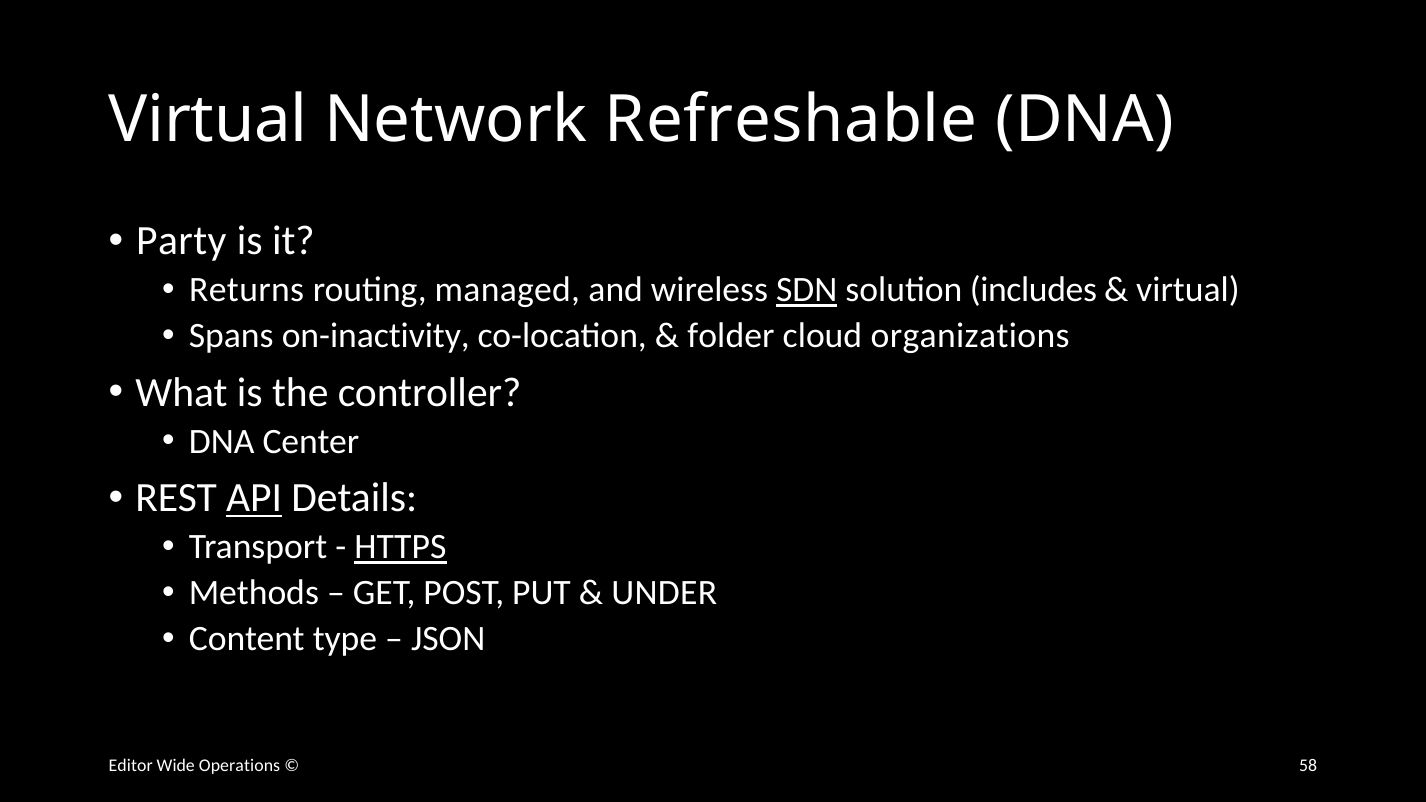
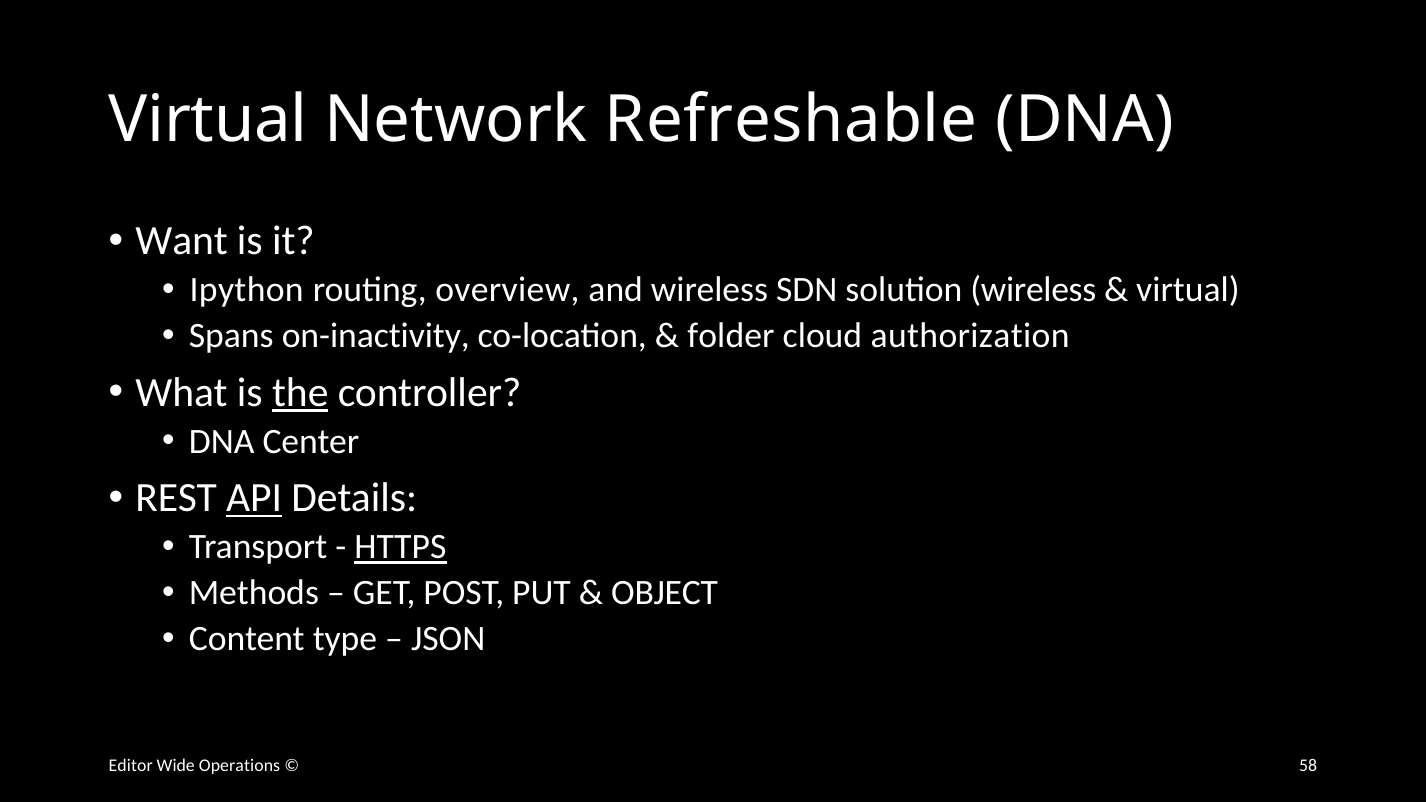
Party: Party -> Want
Returns: Returns -> Ipython
managed: managed -> overview
SDN underline: present -> none
solution includes: includes -> wireless
organizations: organizations -> authorization
the underline: none -> present
UNDER: UNDER -> OBJECT
